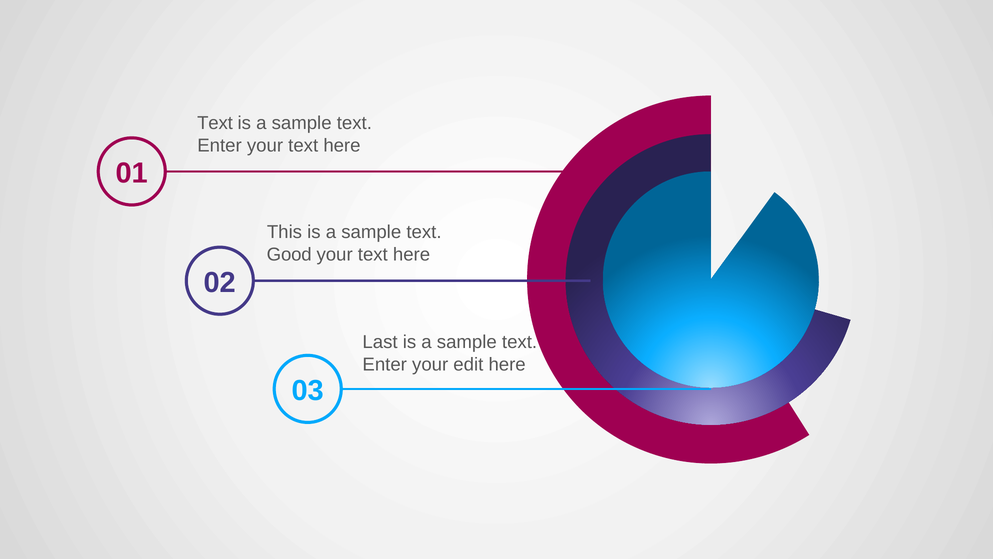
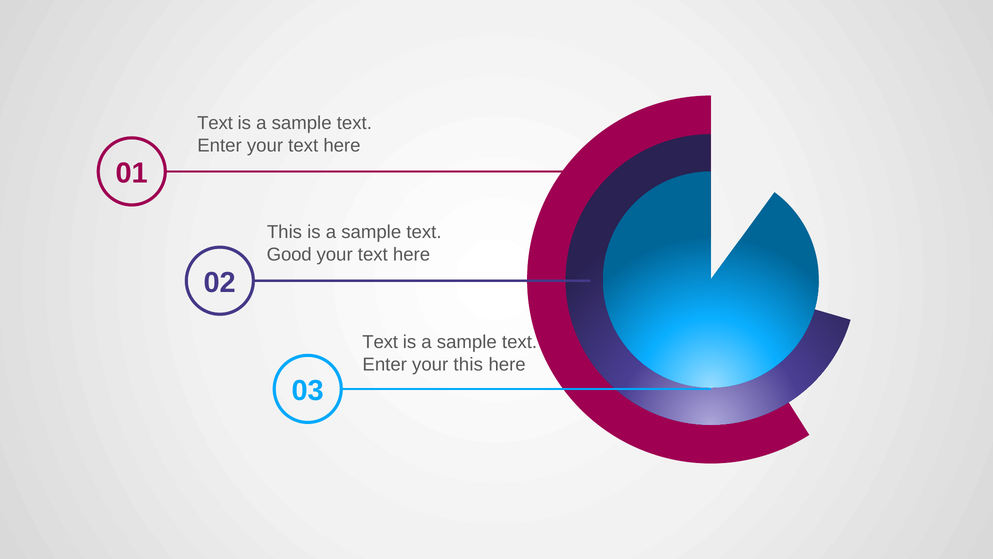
Last at (380, 342): Last -> Text
your edit: edit -> this
